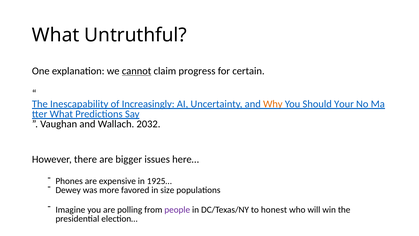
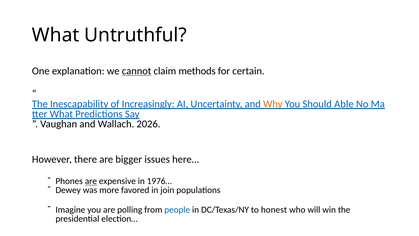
progress: progress -> methods
Your: Your -> Able
2032: 2032 -> 2026
are at (91, 181) underline: none -> present
1925…: 1925… -> 1976…
size: size -> join
people colour: purple -> blue
